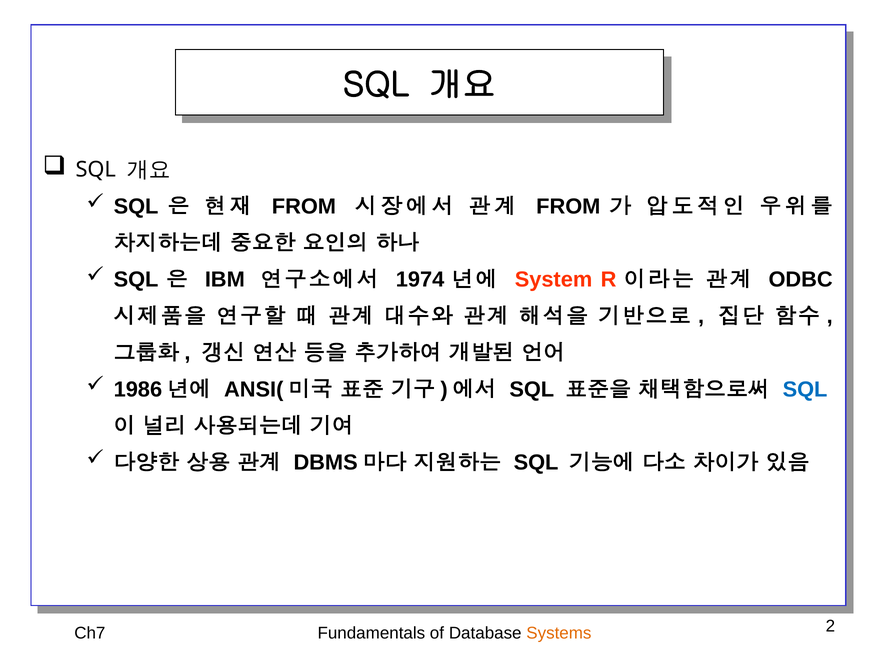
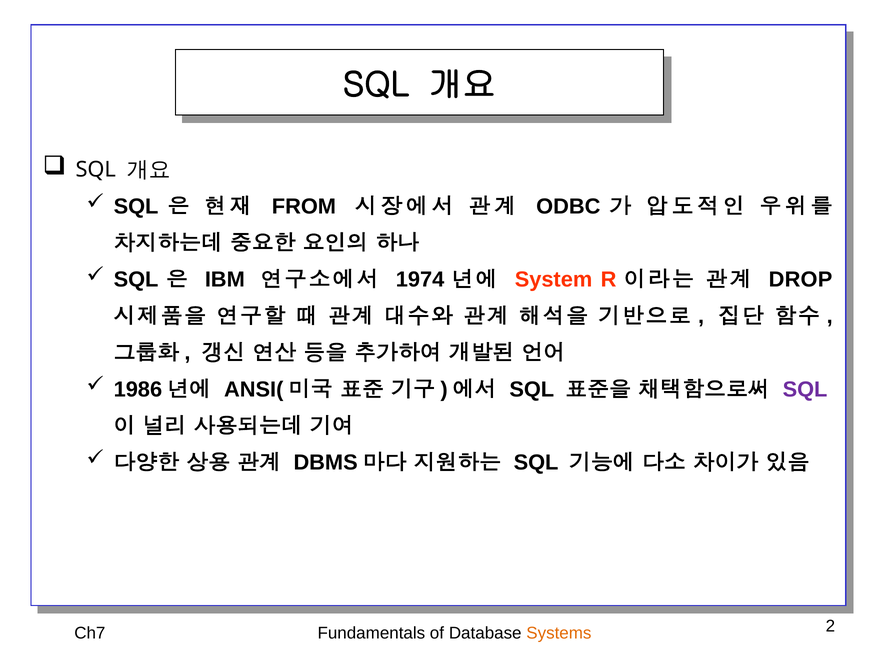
FROM at (568, 207): FROM -> ODBC
ODBC: ODBC -> DROP
SQL at (805, 390) colour: blue -> purple
